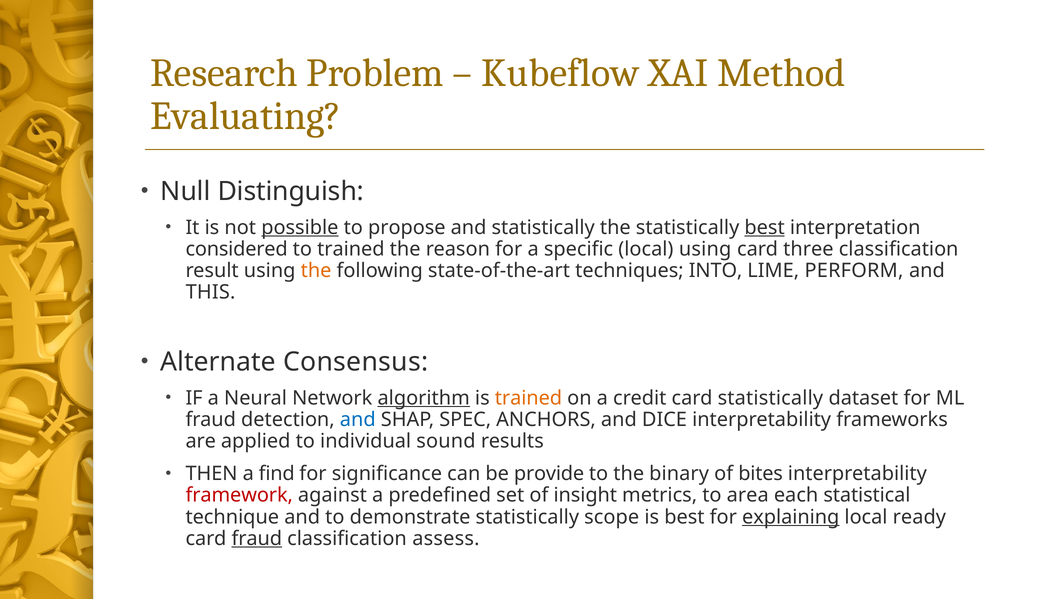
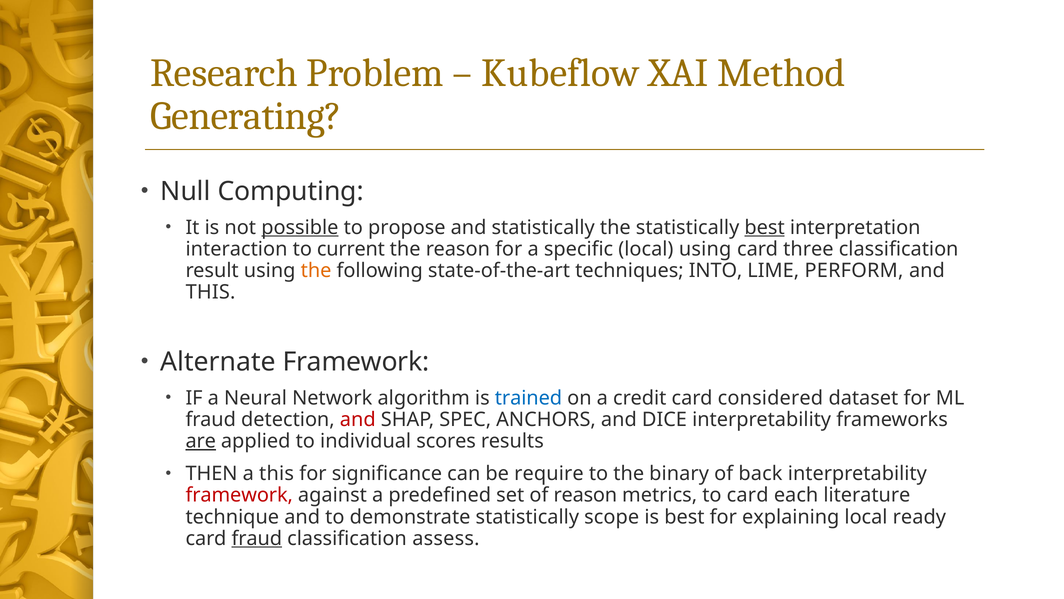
Evaluating: Evaluating -> Generating
Distinguish: Distinguish -> Computing
considered: considered -> interaction
to trained: trained -> current
Alternate Consensus: Consensus -> Framework
algorithm underline: present -> none
trained at (528, 398) colour: orange -> blue
card statistically: statistically -> considered
and at (358, 419) colour: blue -> red
are underline: none -> present
sound: sound -> scores
a find: find -> this
provide: provide -> require
bites: bites -> back
of insight: insight -> reason
to area: area -> card
statistical: statistical -> literature
explaining underline: present -> none
